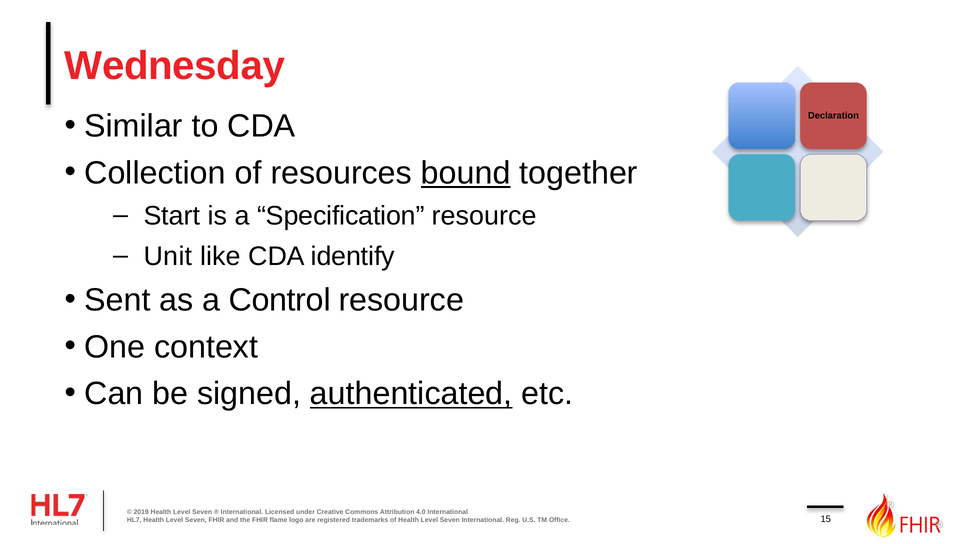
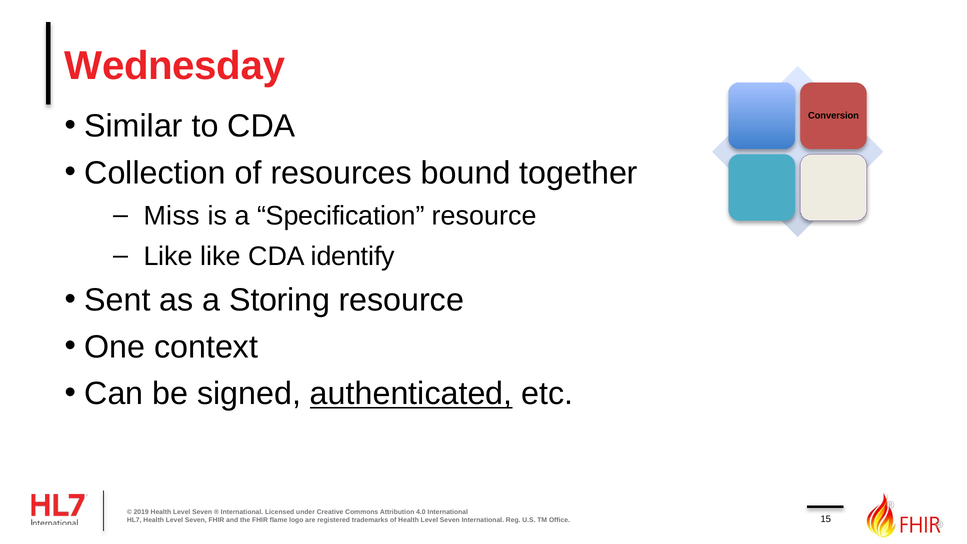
Declaration: Declaration -> Conversion
bound underline: present -> none
Start: Start -> Miss
Unit at (168, 256): Unit -> Like
Control: Control -> Storing
